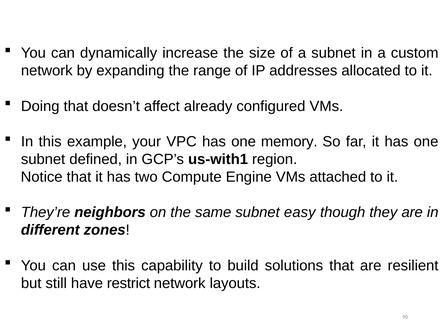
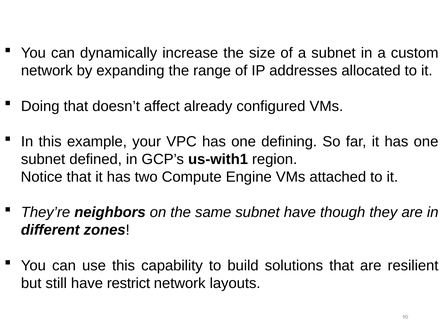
memory: memory -> defining
subnet easy: easy -> have
